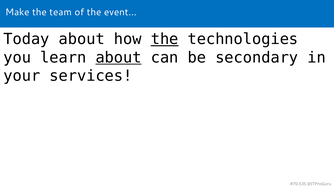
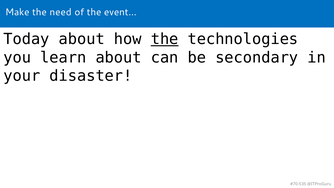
team: team -> need
about at (119, 58) underline: present -> none
services: services -> disaster
